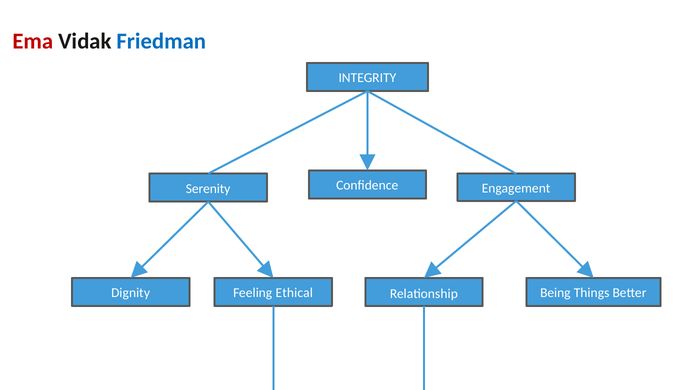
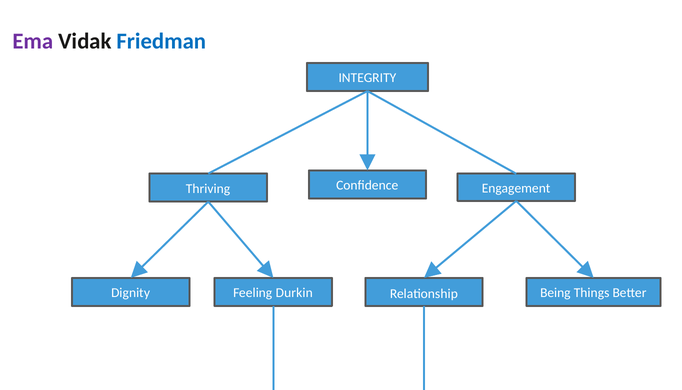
Ema colour: red -> purple
Serenity: Serenity -> Thriving
Ethical: Ethical -> Durkin
